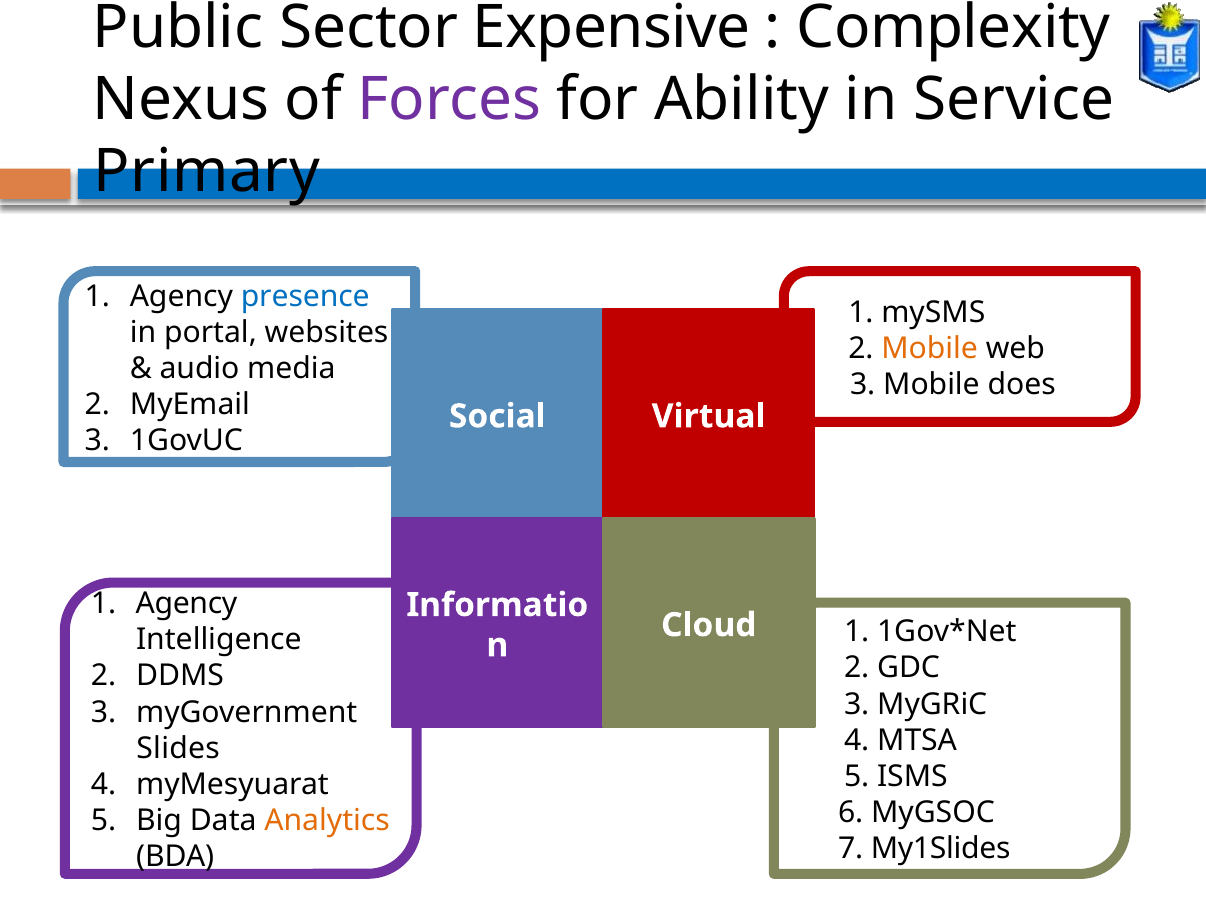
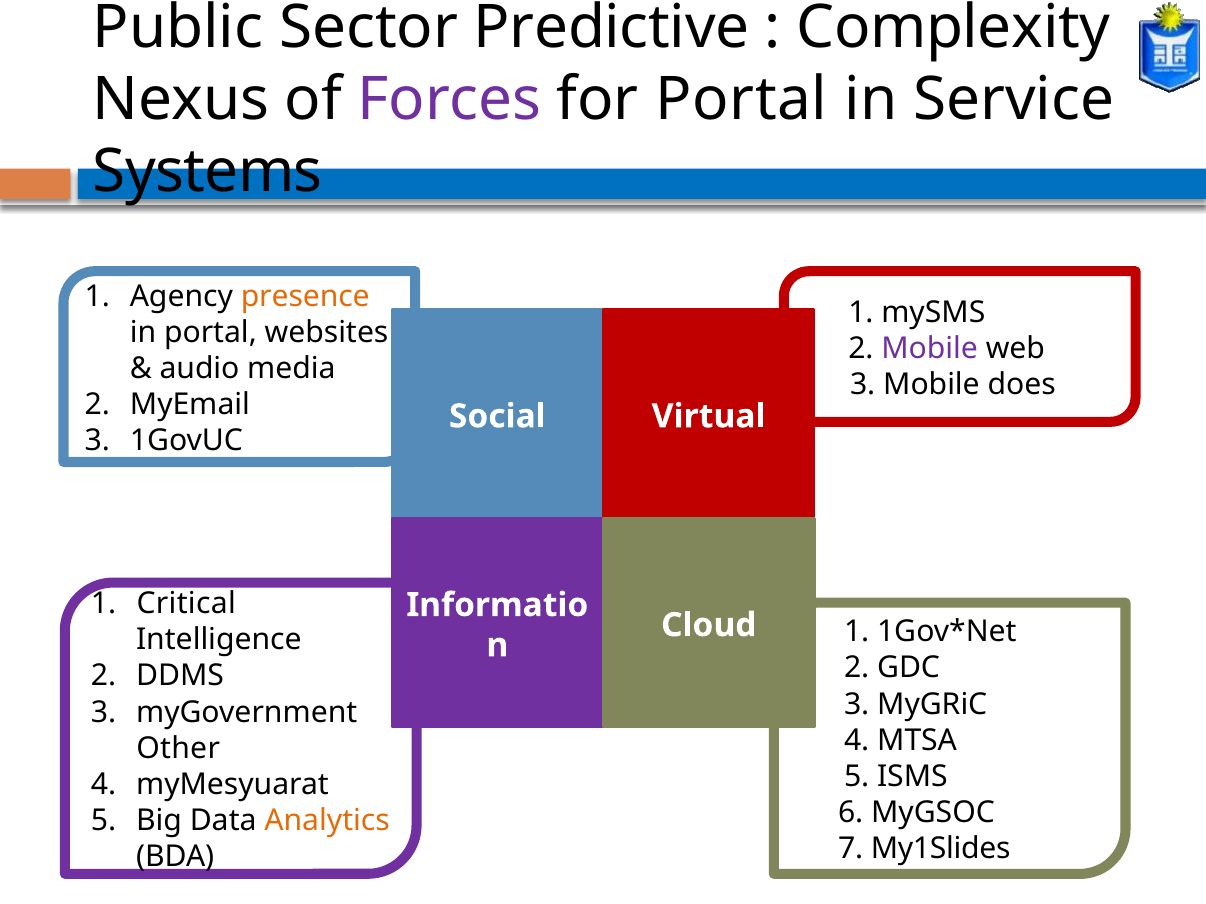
Expensive: Expensive -> Predictive
for Ability: Ability -> Portal
Primary: Primary -> Systems
presence colour: blue -> orange
Mobile at (930, 349) colour: orange -> purple
Agency at (186, 604): Agency -> Critical
Slides: Slides -> Other
